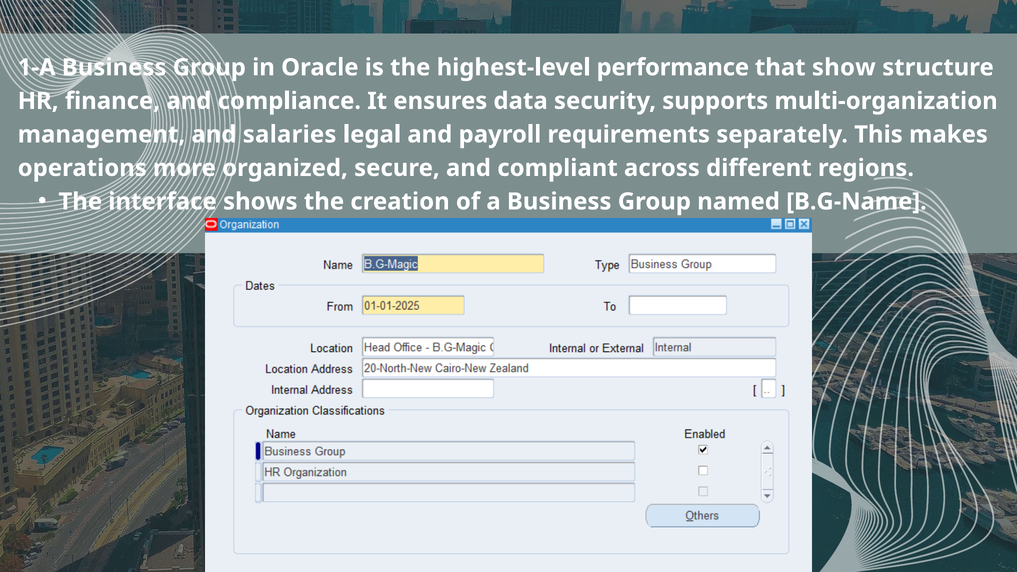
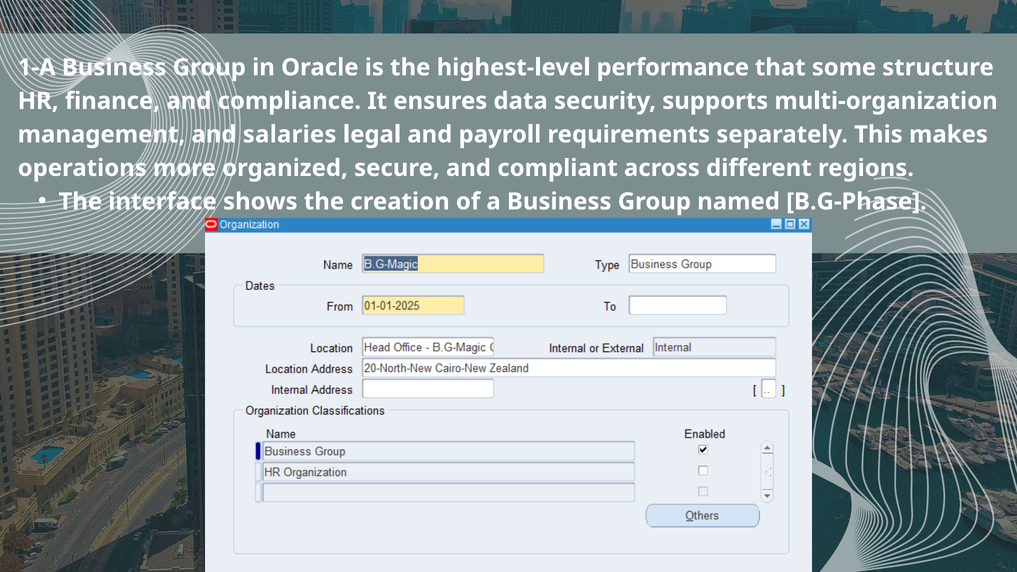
show: show -> some
B.G-Name: B.G-Name -> B.G-Phase
